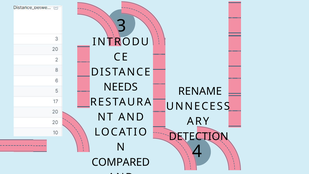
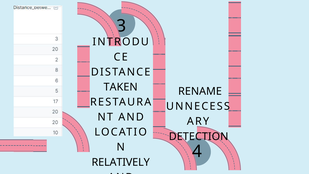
NEEDS: NEEDS -> TAKEN
COMPARED: COMPARED -> RELATIVELY
